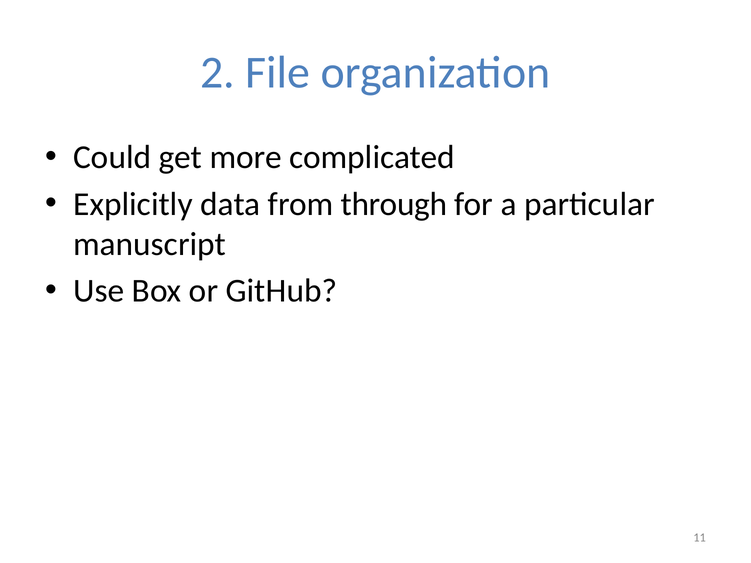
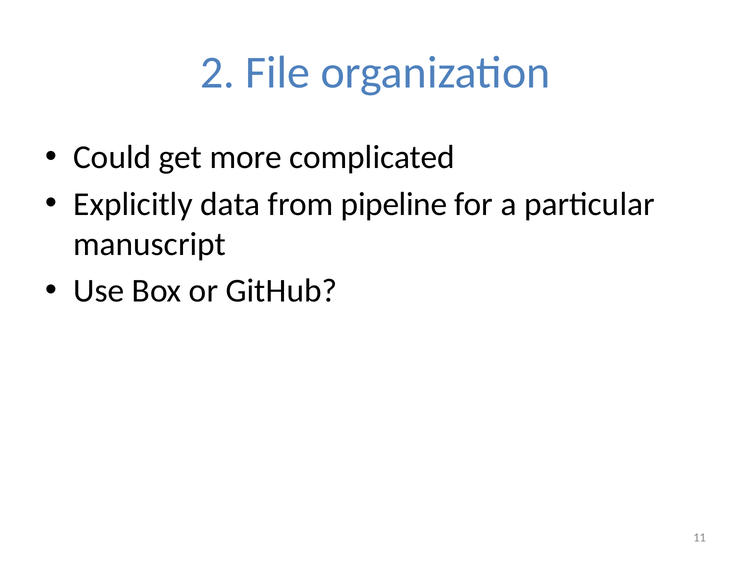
through: through -> pipeline
